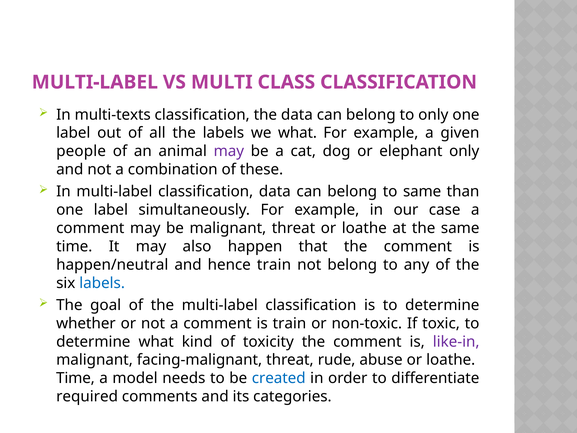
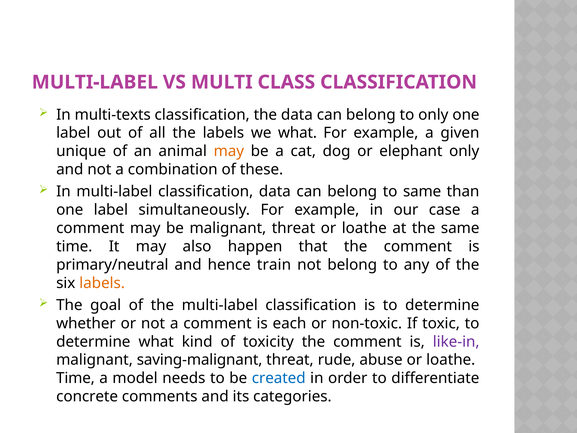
people: people -> unique
may at (229, 151) colour: purple -> orange
happen/neutral: happen/neutral -> primary/neutral
labels at (102, 283) colour: blue -> orange
is train: train -> each
facing-malignant: facing-malignant -> saving-malignant
required: required -> concrete
